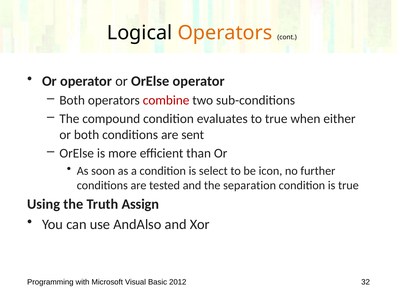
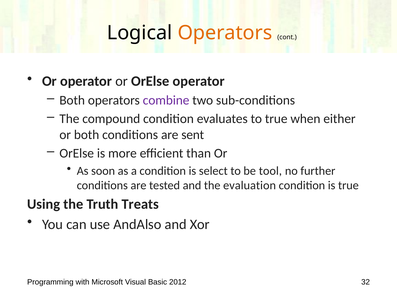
combine colour: red -> purple
icon: icon -> tool
separation: separation -> evaluation
Assign: Assign -> Treats
